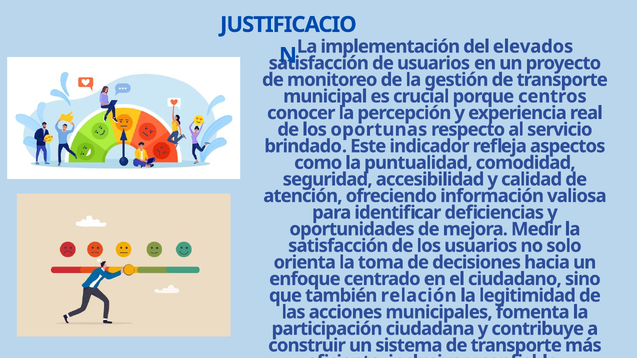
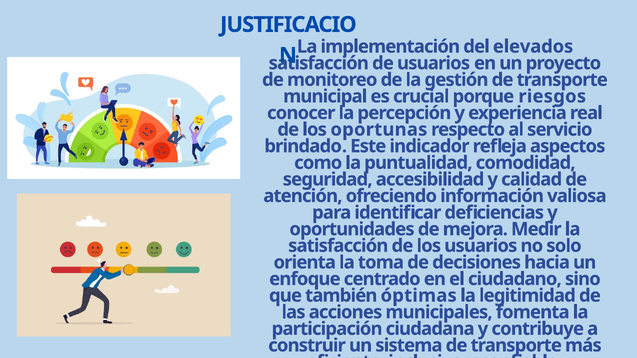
centros: centros -> riesgos
relación: relación -> óptimas
